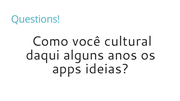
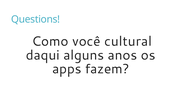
ideias: ideias -> fazem
